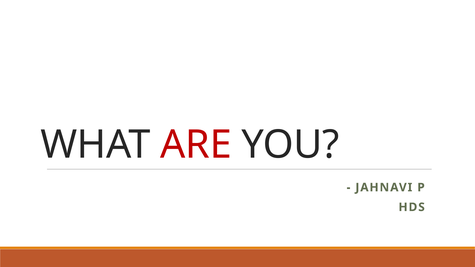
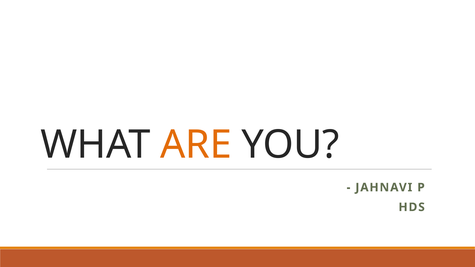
ARE colour: red -> orange
